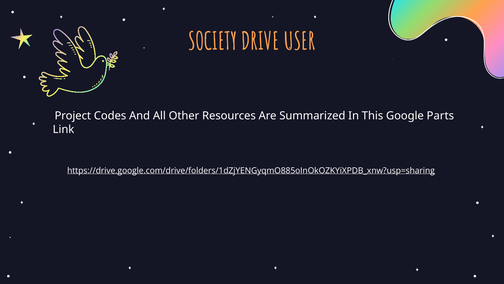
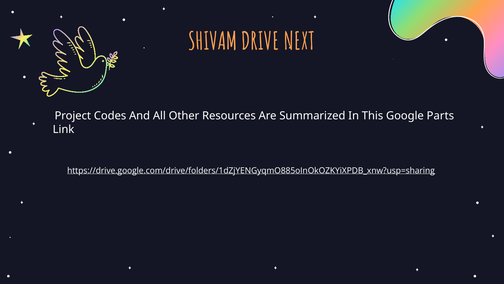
SOCIETY: SOCIETY -> SHIVAM
USER: USER -> NEXT
